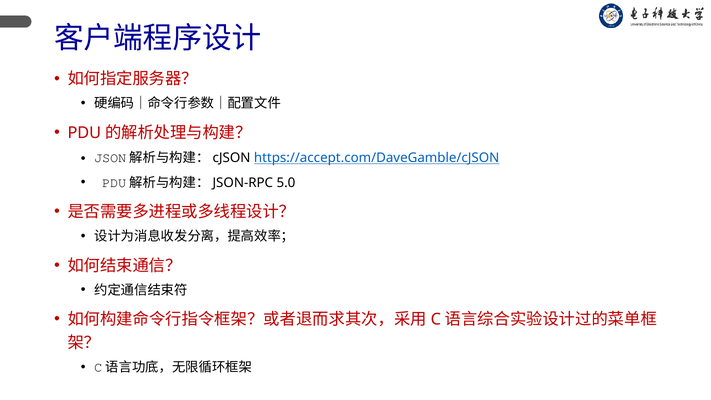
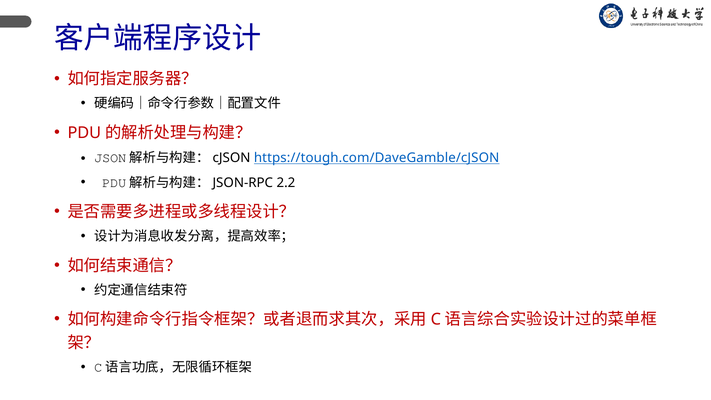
https://accept.com/DaveGamble/cJSON: https://accept.com/DaveGamble/cJSON -> https://tough.com/DaveGamble/cJSON
5.0: 5.0 -> 2.2
